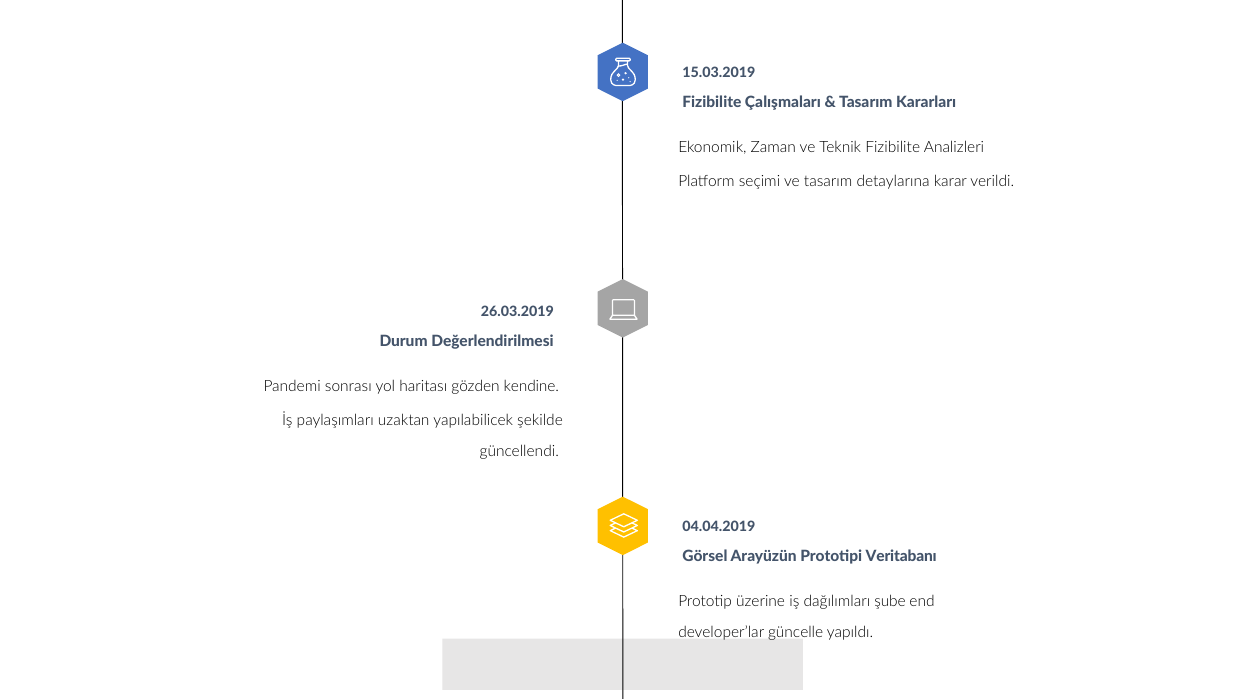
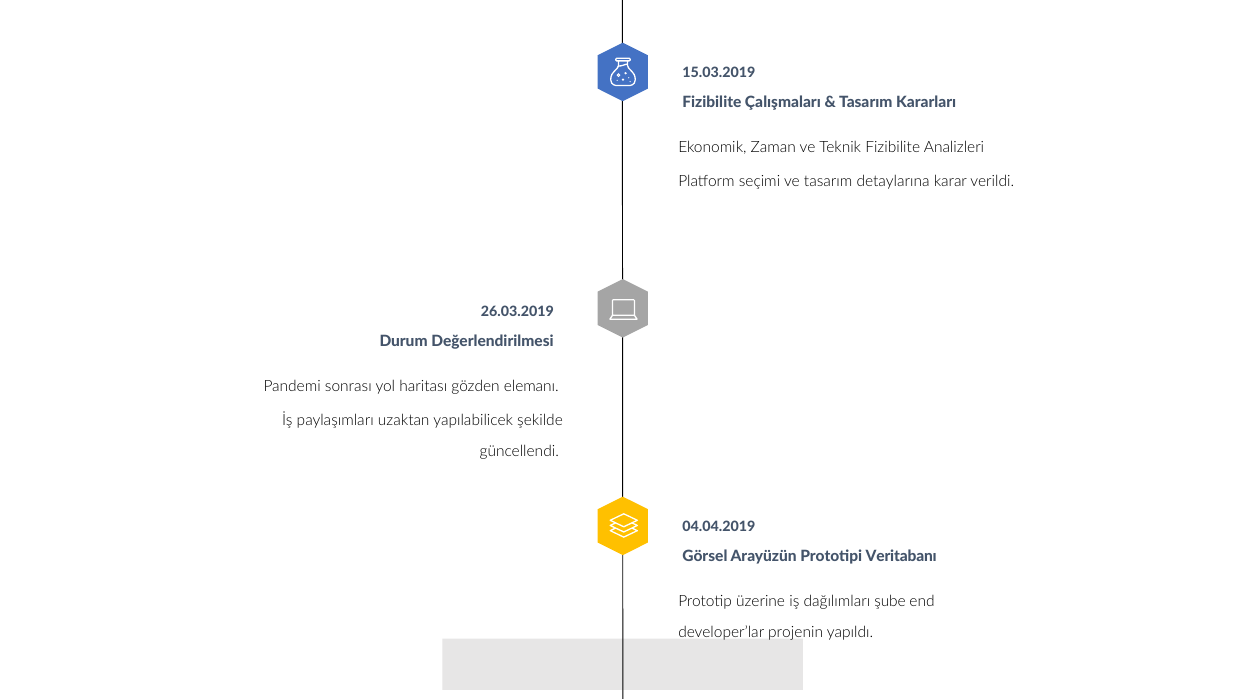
kendine: kendine -> elemanı
güncelle: güncelle -> projenin
